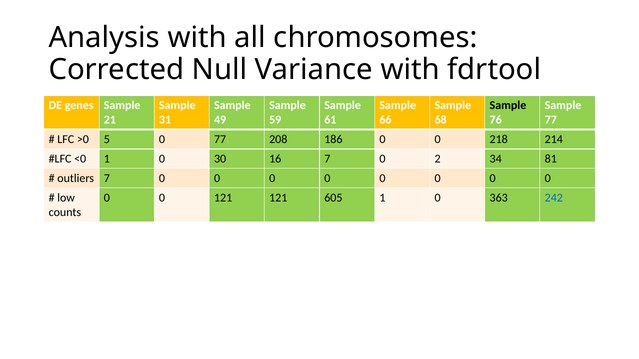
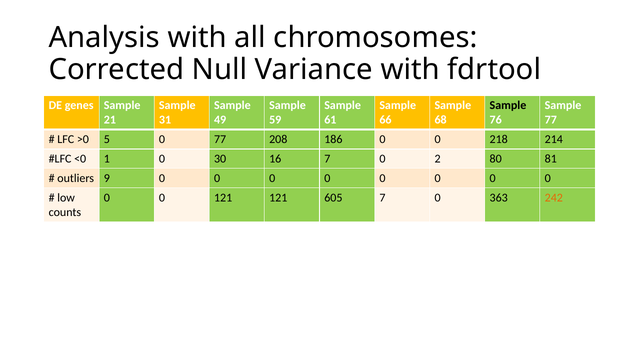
34: 34 -> 80
outliers 7: 7 -> 9
605 1: 1 -> 7
242 colour: blue -> orange
